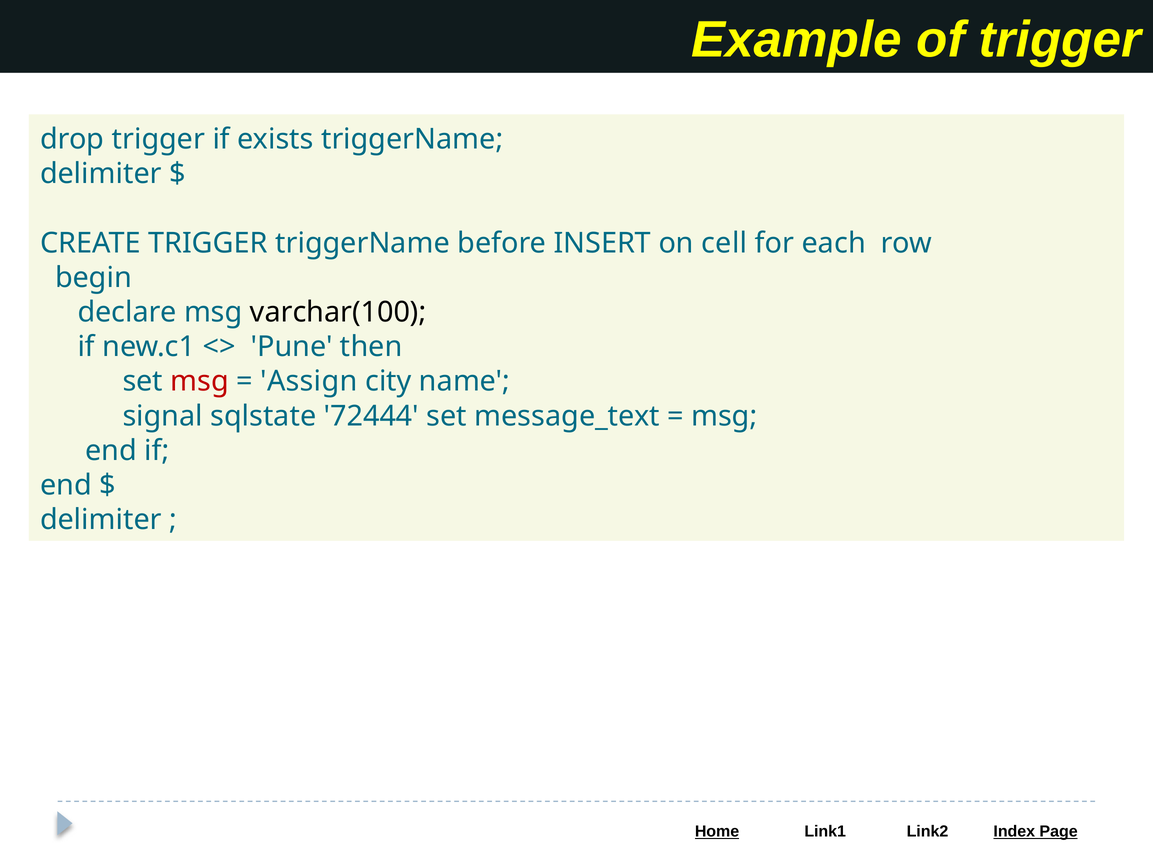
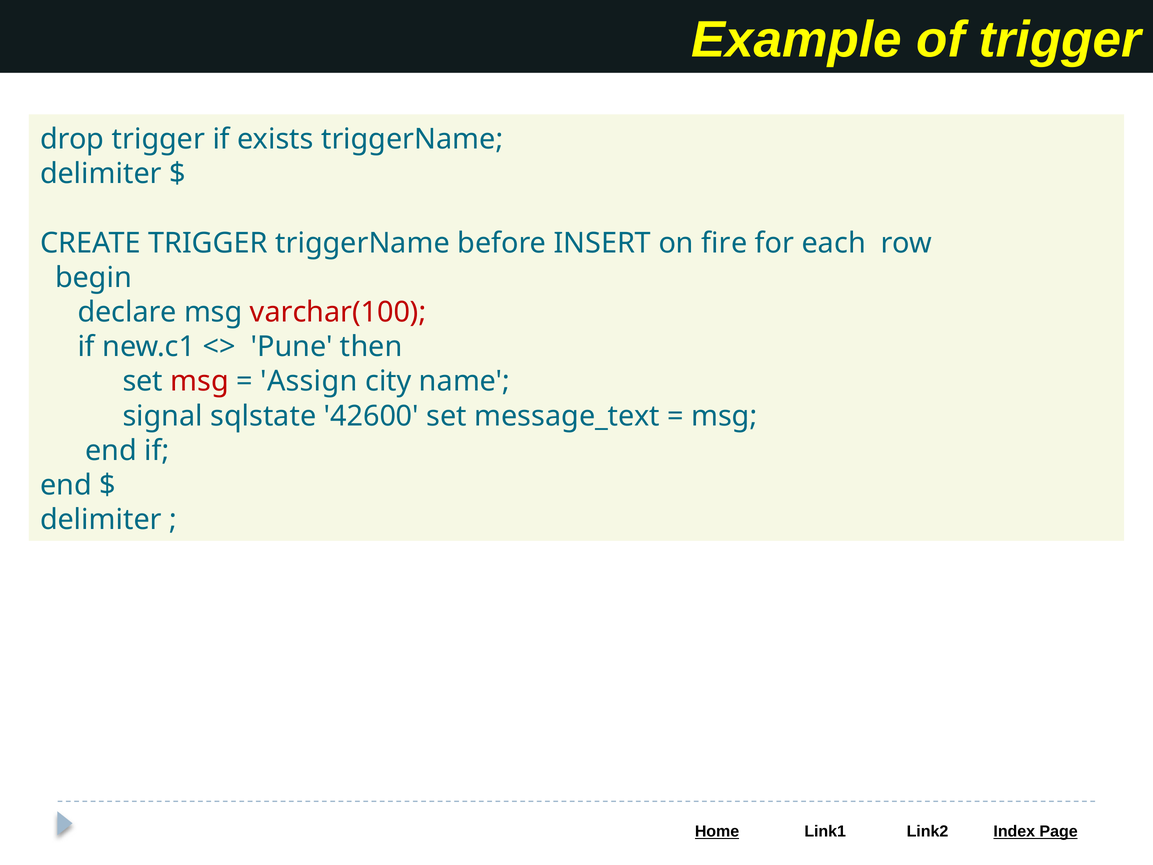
cell: cell -> fire
varchar(100 colour: black -> red
72444: 72444 -> 42600
